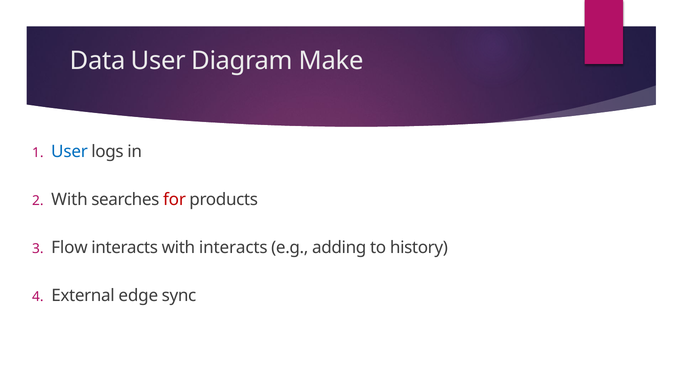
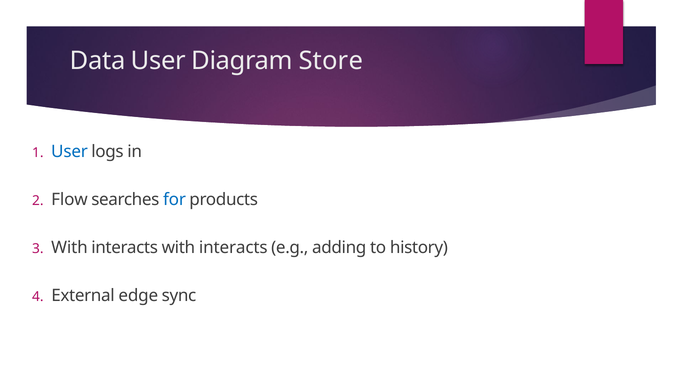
Make: Make -> Store
With at (69, 200): With -> Flow
for colour: red -> blue
Flow at (69, 248): Flow -> With
